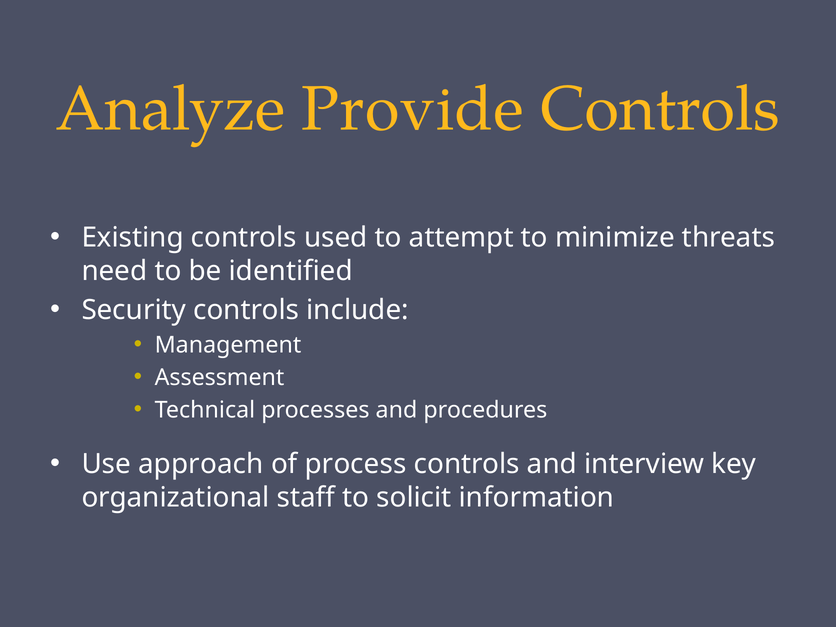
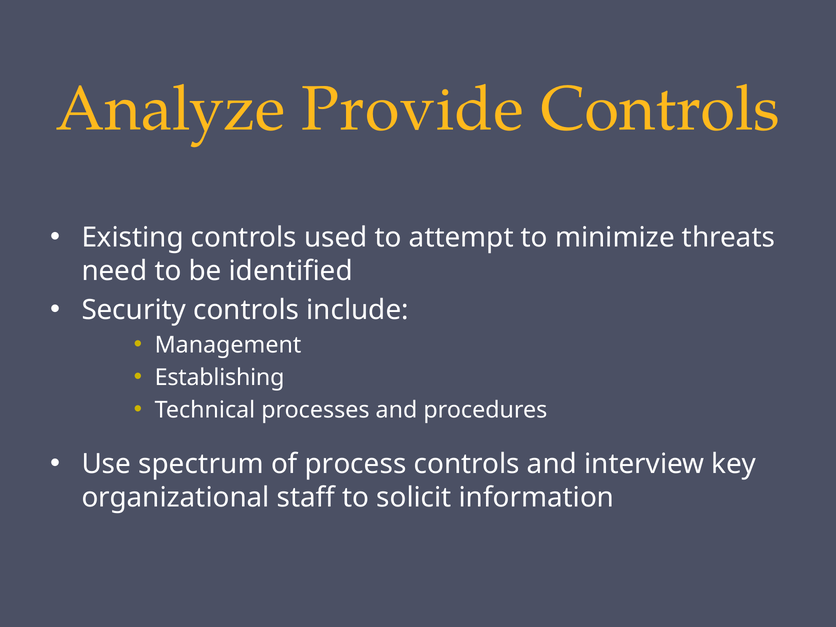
Assessment: Assessment -> Establishing
approach: approach -> spectrum
